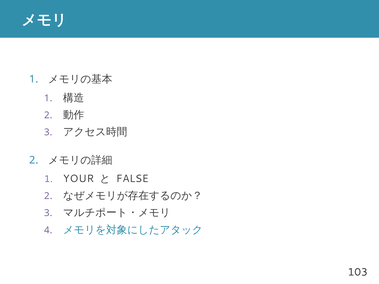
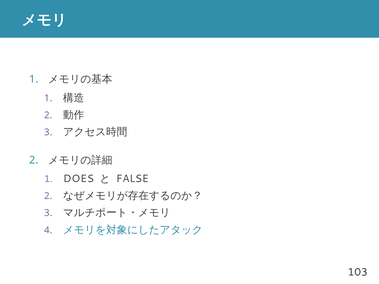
YOUR: YOUR -> DOES
